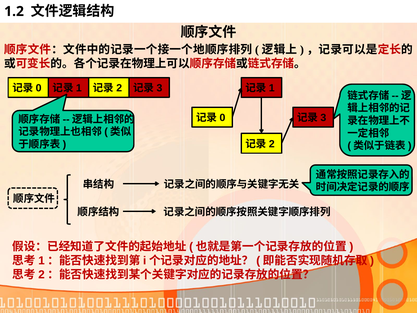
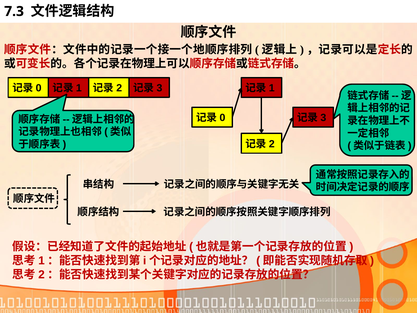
1.2: 1.2 -> 7.3
